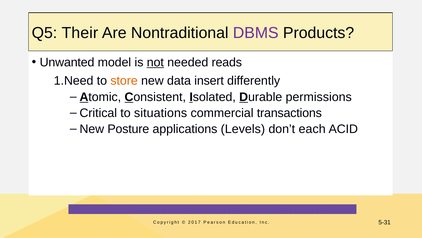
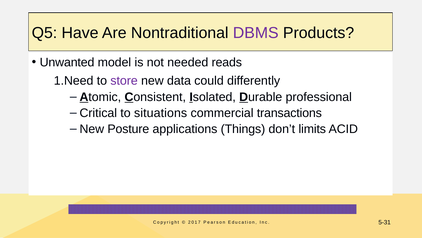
Their: Their -> Have
not underline: present -> none
store colour: orange -> purple
insert: insert -> could
permissions: permissions -> professional
Levels: Levels -> Things
each: each -> limits
